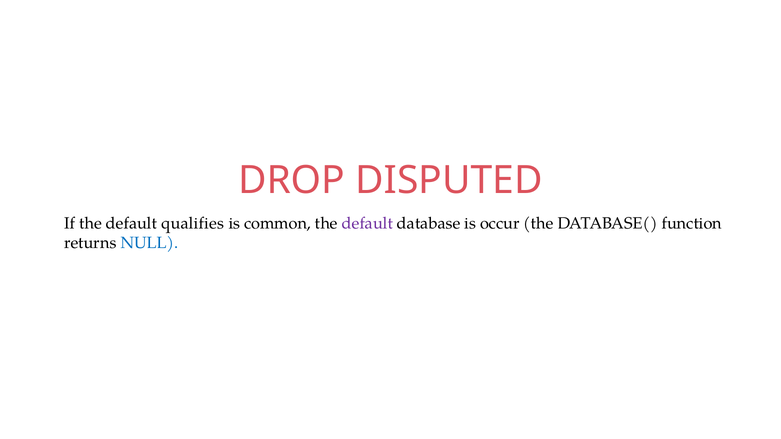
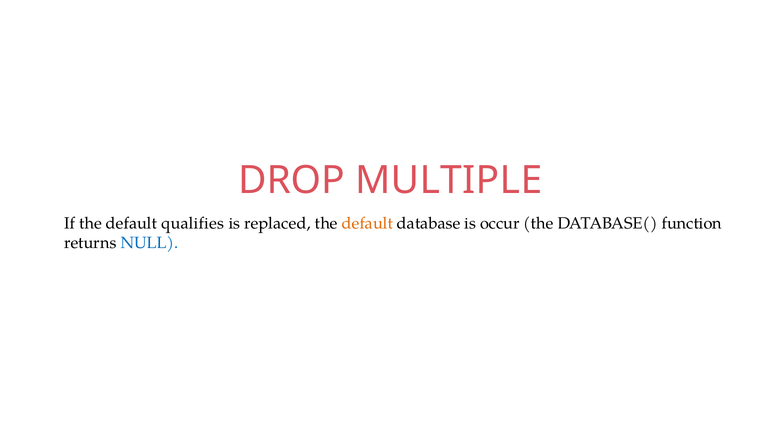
DISPUTED: DISPUTED -> MULTIPLE
common: common -> replaced
default at (367, 224) colour: purple -> orange
